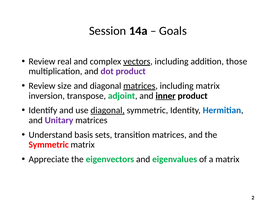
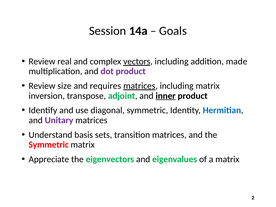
those: those -> made
and diagonal: diagonal -> requires
diagonal at (108, 110) underline: present -> none
